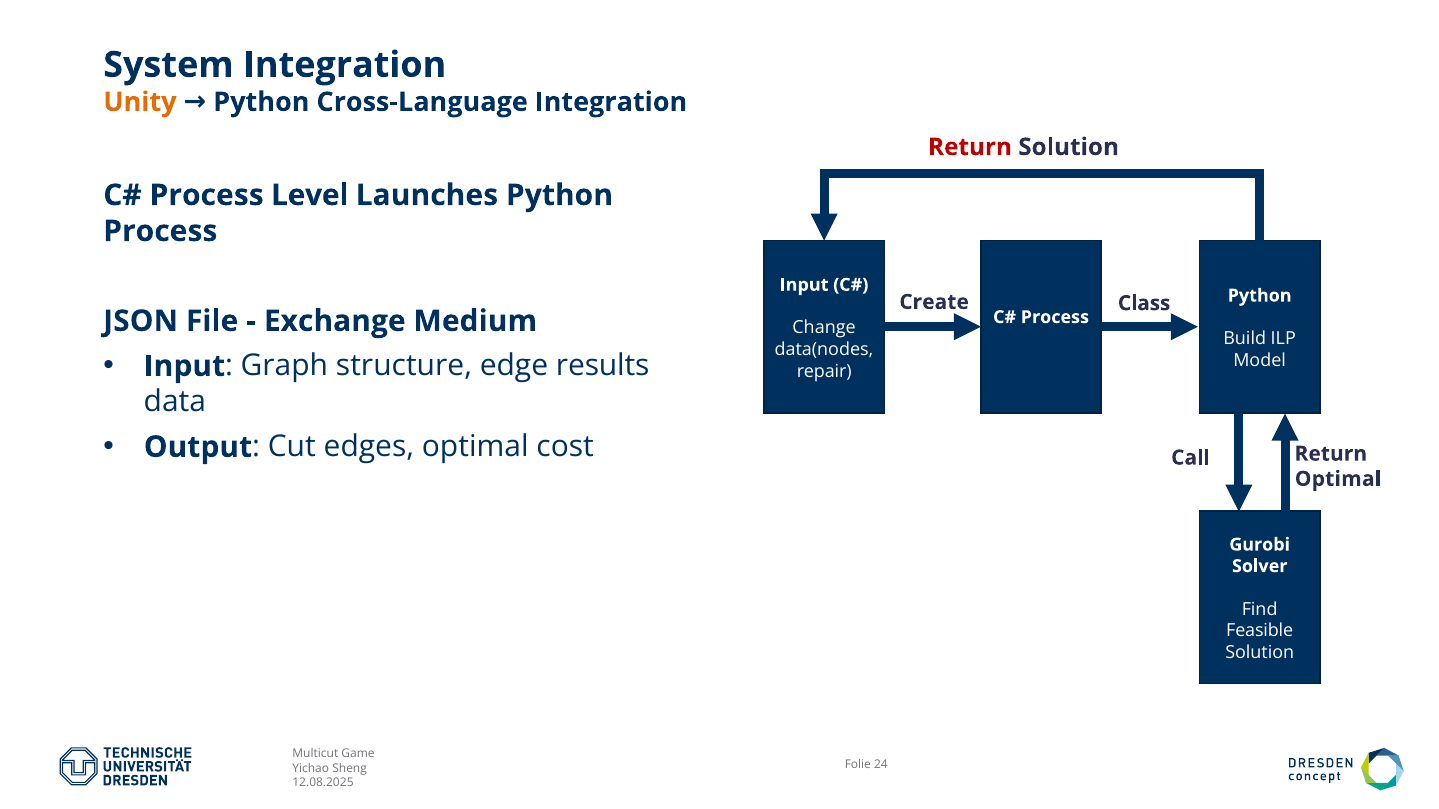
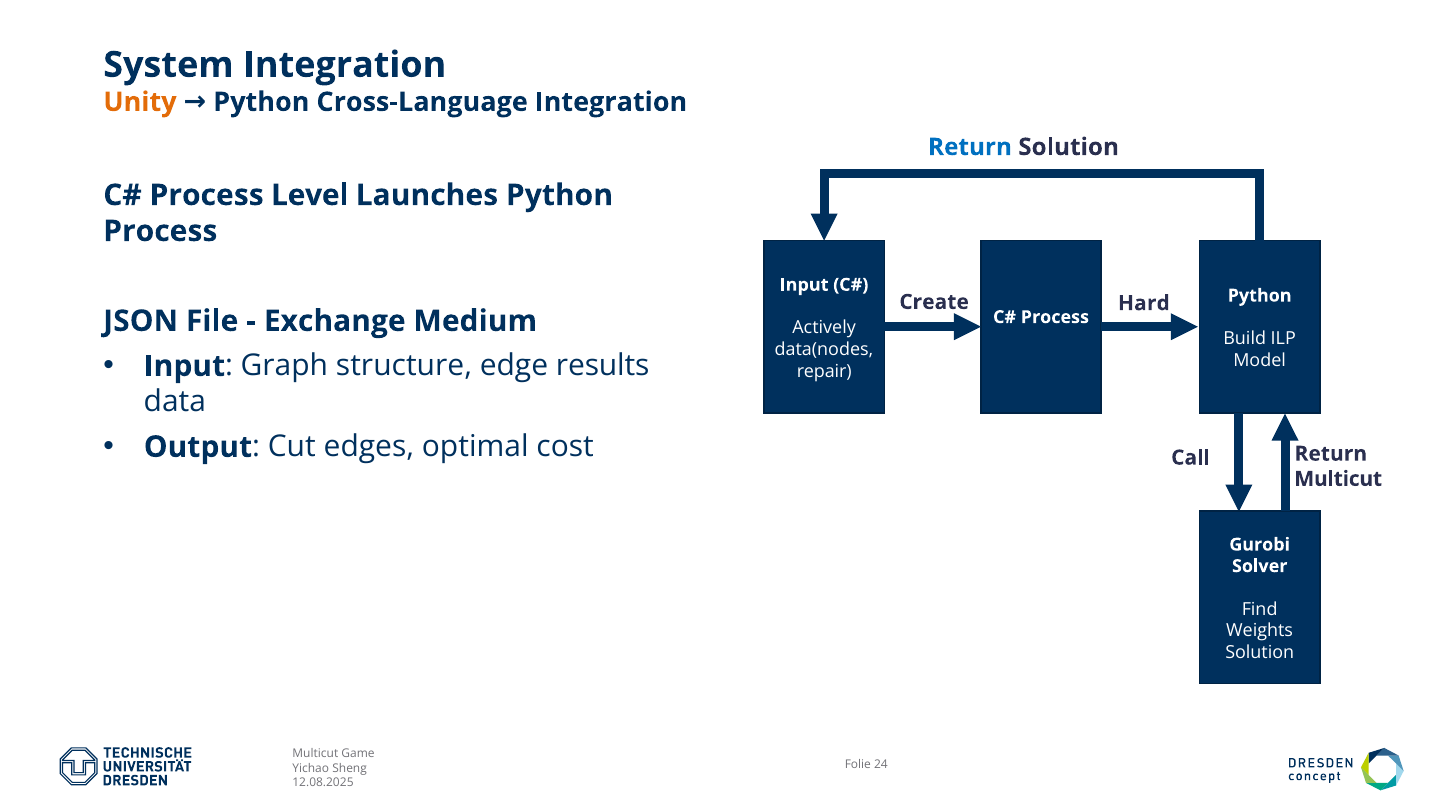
Return at (970, 147) colour: red -> blue
Class: Class -> Hard
Change: Change -> Actively
Optimal at (1338, 479): Optimal -> Multicut
Feasible: Feasible -> Weights
